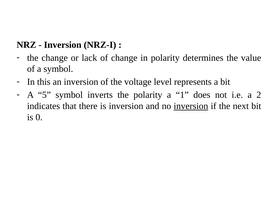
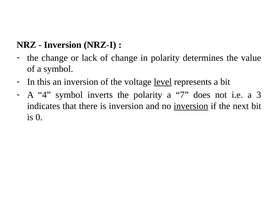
level underline: none -> present
5: 5 -> 4
1: 1 -> 7
2: 2 -> 3
